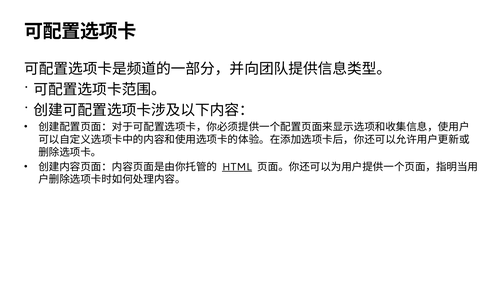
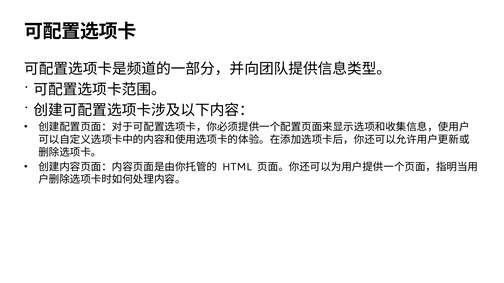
HTML underline: present -> none
